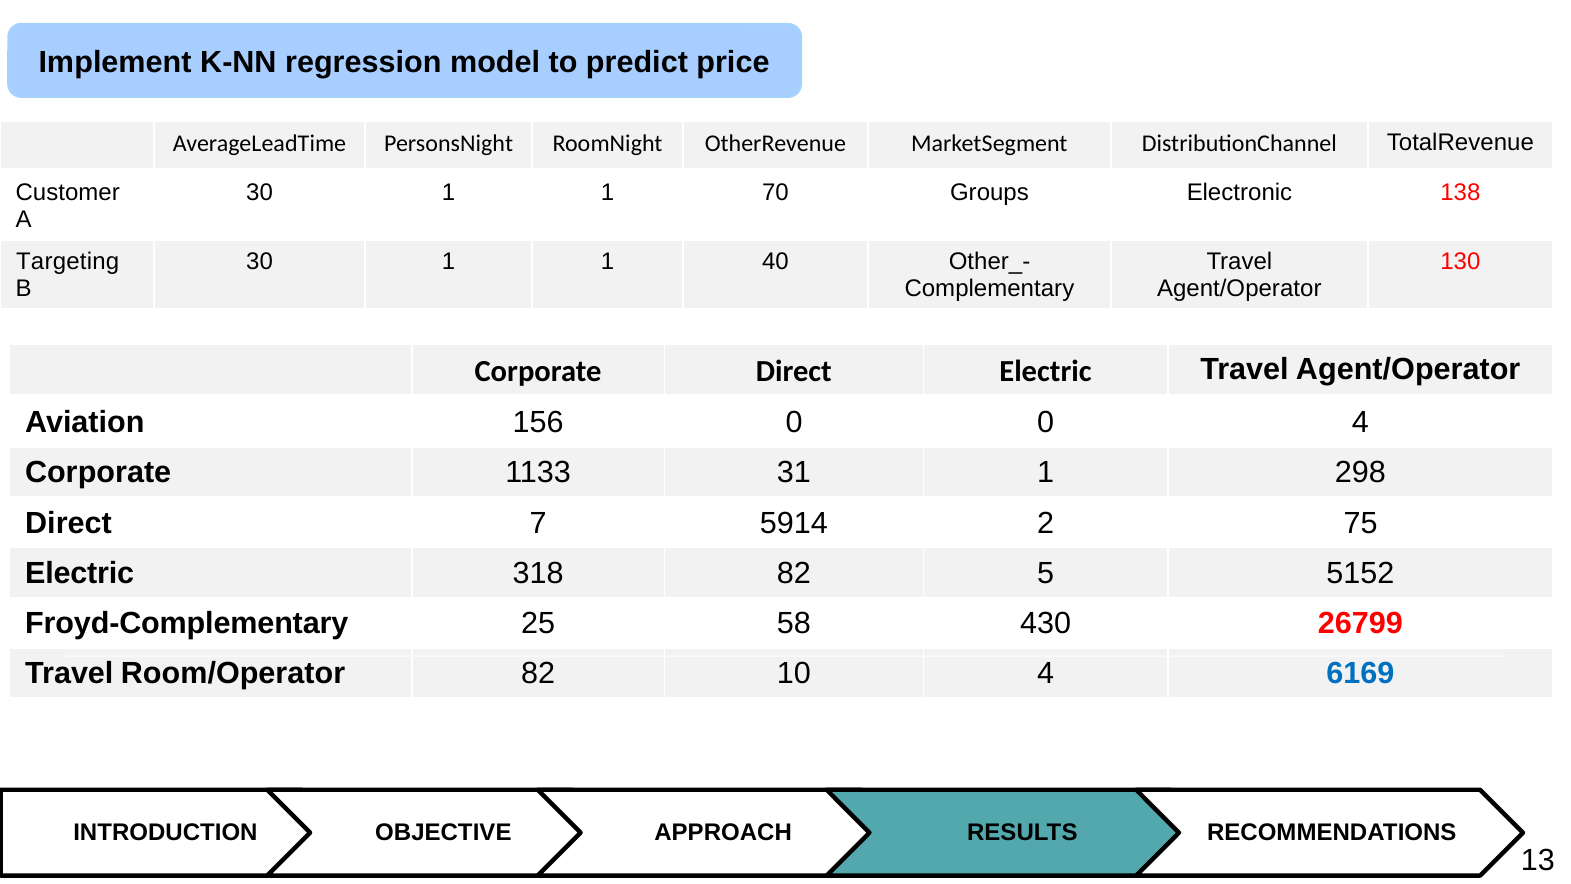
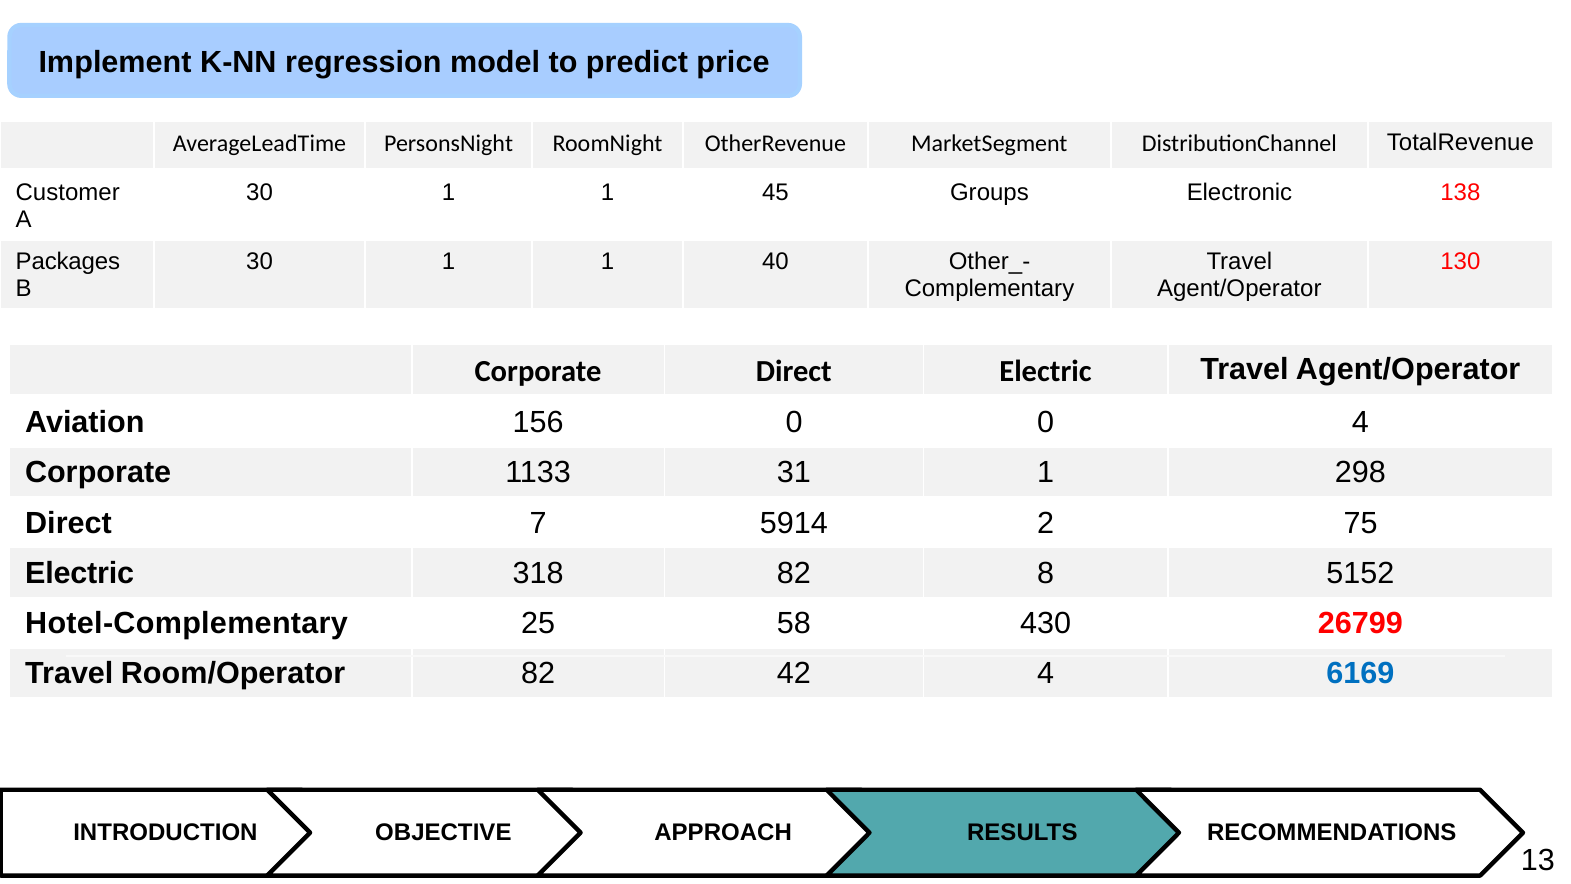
70: 70 -> 45
Targeting: Targeting -> Packages
5: 5 -> 8
Froyd-Complementary: Froyd-Complementary -> Hotel-Complementary
10: 10 -> 42
